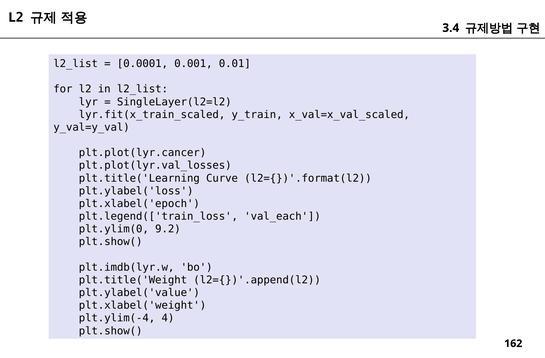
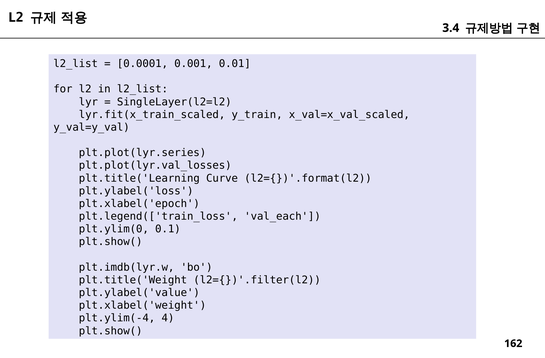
plt.plot(lyr.cancer: plt.plot(lyr.cancer -> plt.plot(lyr.series
9.2: 9.2 -> 0.1
l2={})'.append(l2: l2={})'.append(l2 -> l2={})'.filter(l2
